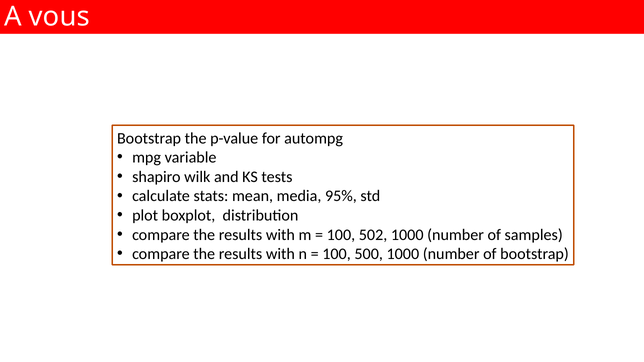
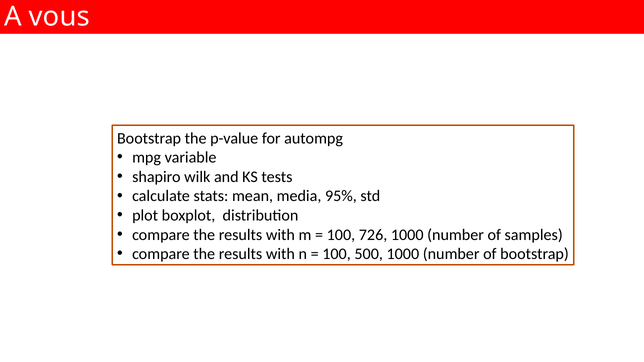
502: 502 -> 726
